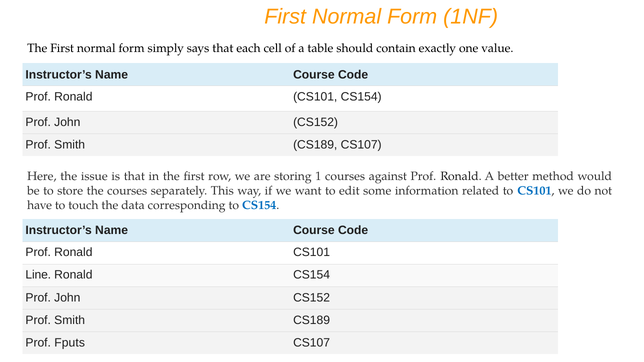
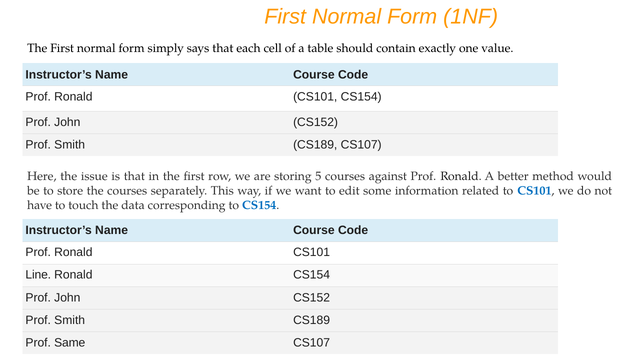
1: 1 -> 5
Fputs: Fputs -> Same
